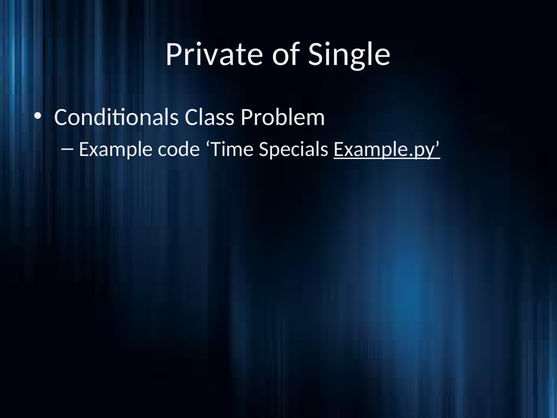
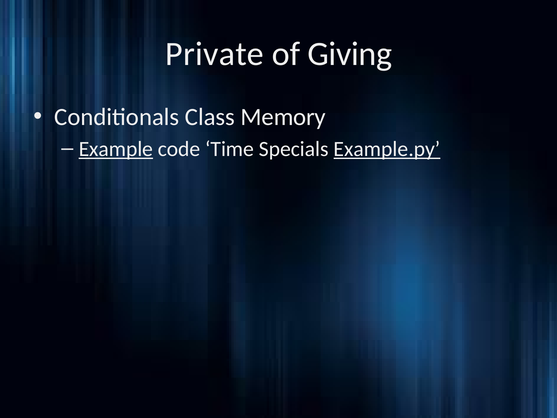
Single: Single -> Giving
Problem: Problem -> Memory
Example underline: none -> present
